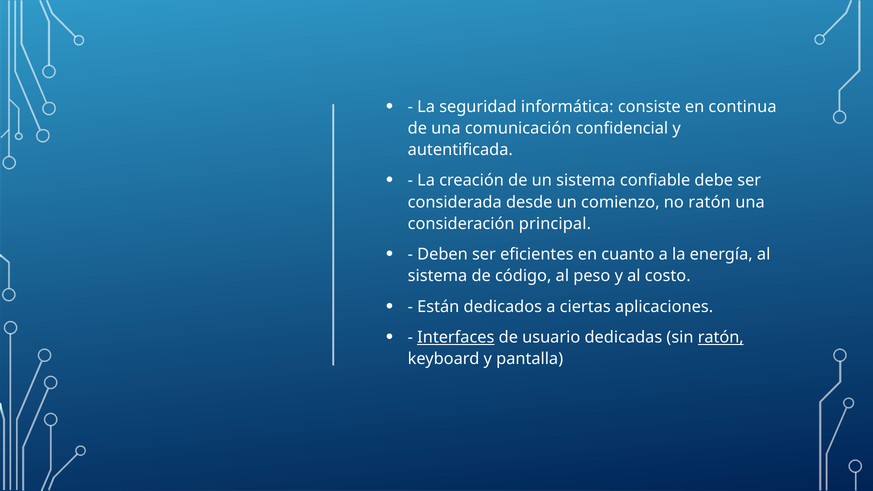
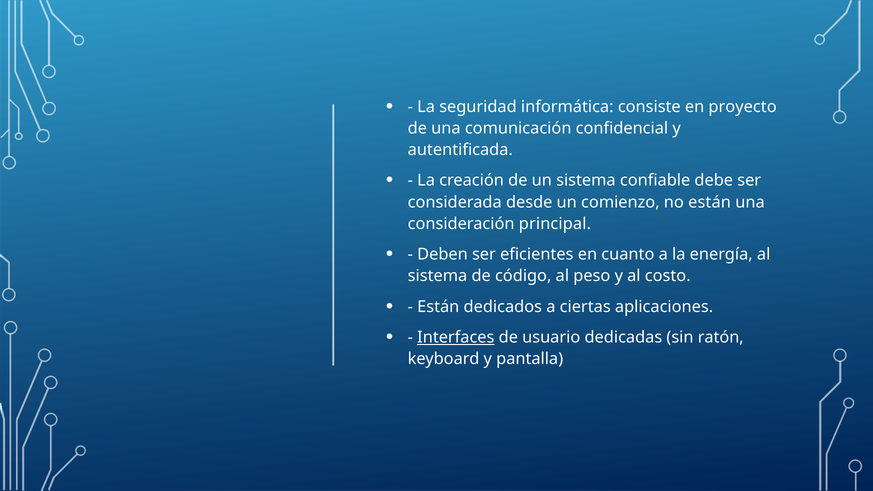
continua: continua -> proyecto
no ratón: ratón -> están
ratón at (721, 337) underline: present -> none
